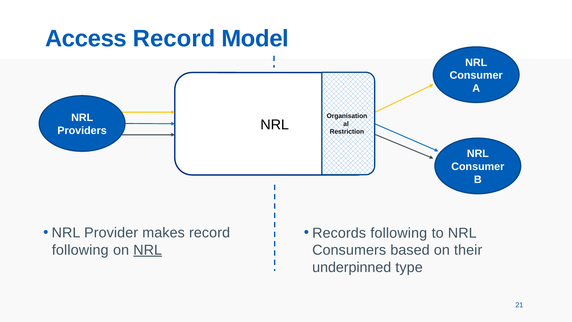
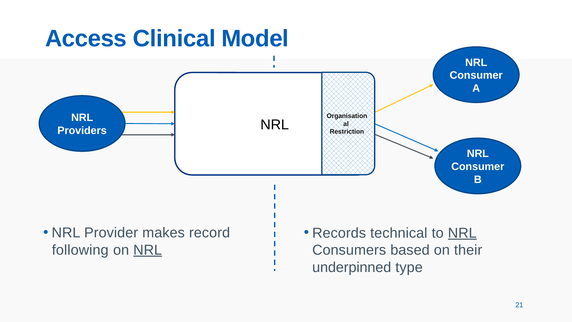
Access Record: Record -> Clinical
Records following: following -> technical
NRL at (462, 233) underline: none -> present
